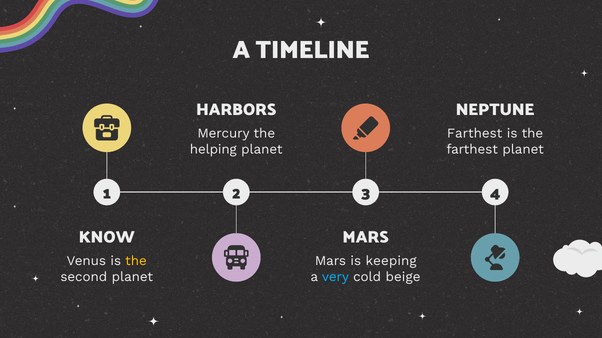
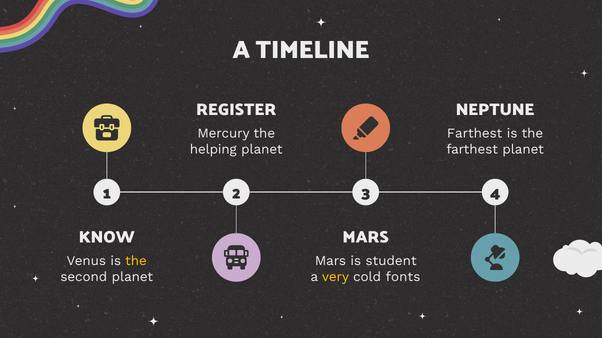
HARBORS: HARBORS -> REGISTER
keeping: keeping -> student
very colour: light blue -> yellow
beige: beige -> fonts
